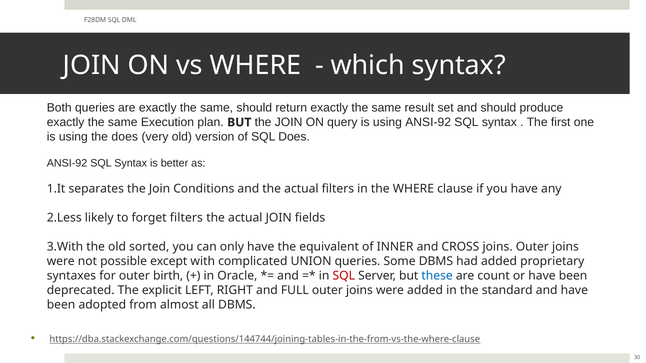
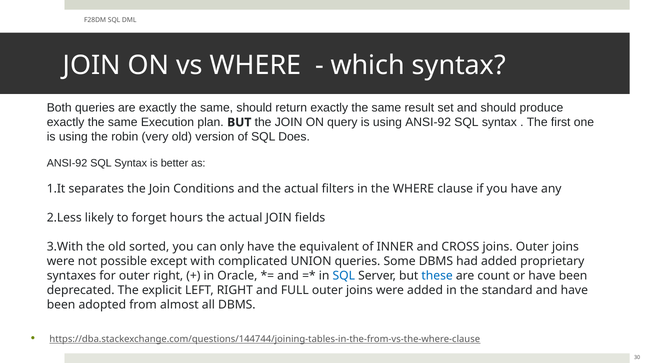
the does: does -> robin
forget filters: filters -> hours
outer birth: birth -> right
SQL at (344, 276) colour: red -> blue
